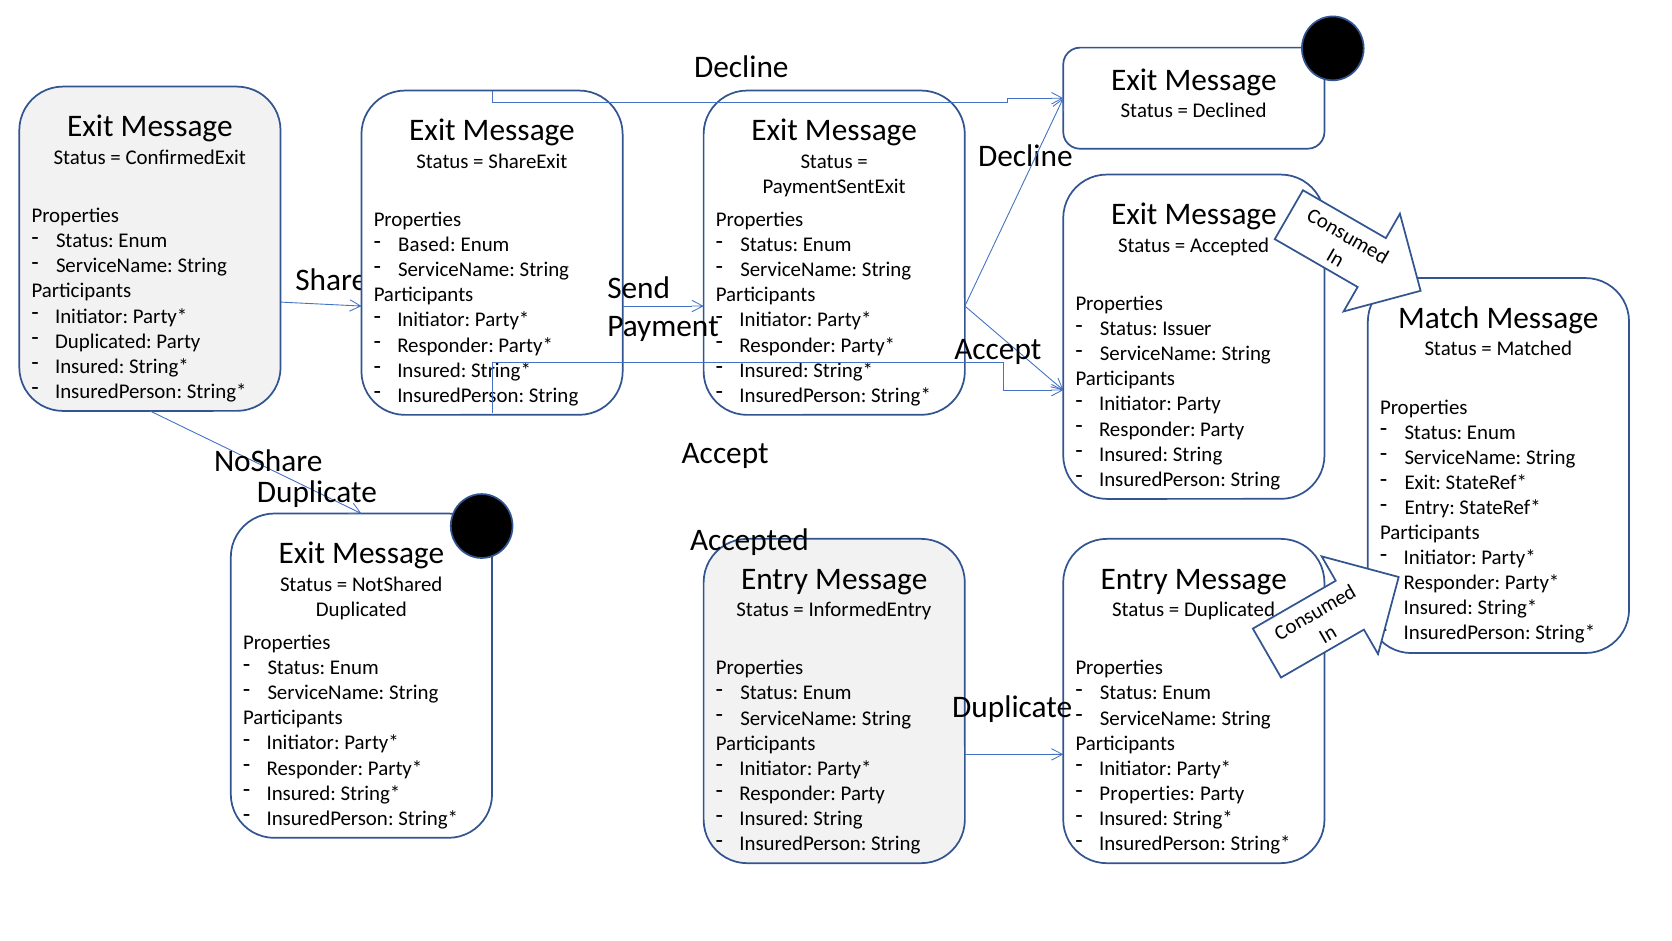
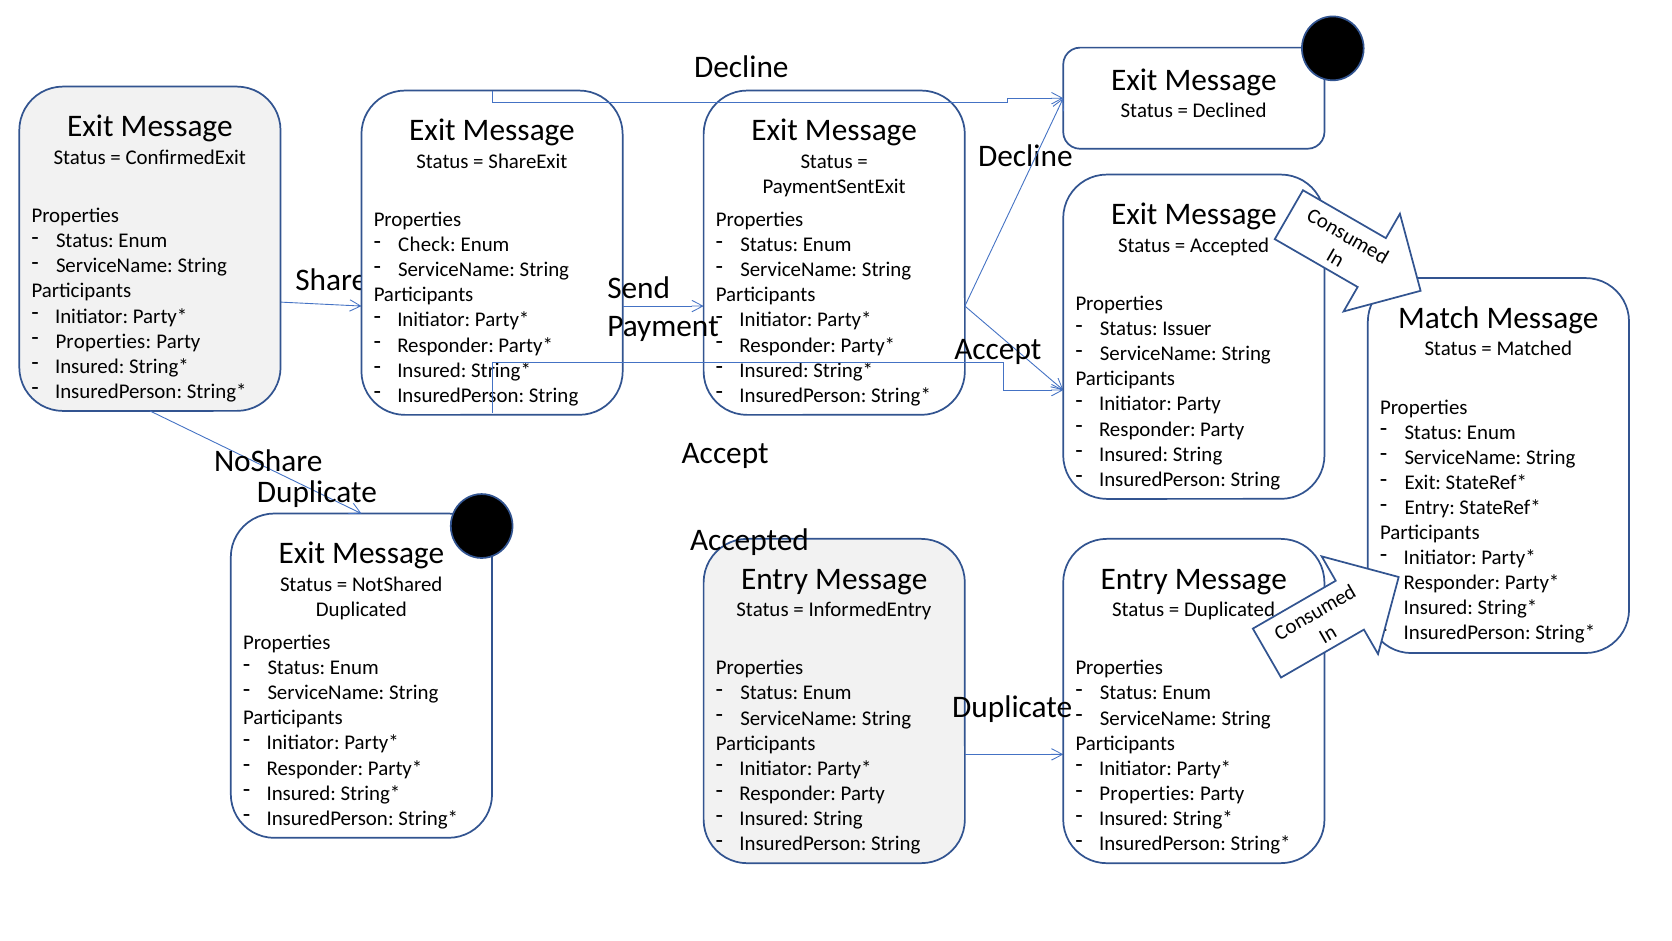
Based: Based -> Check
Duplicated at (103, 341): Duplicated -> Properties
